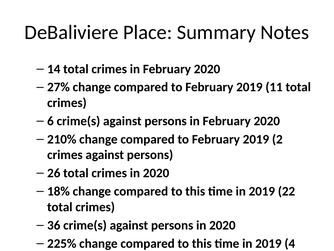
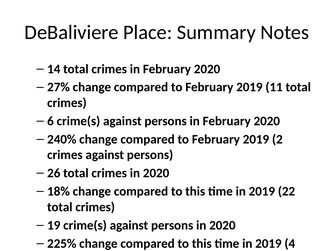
210%: 210% -> 240%
36: 36 -> 19
